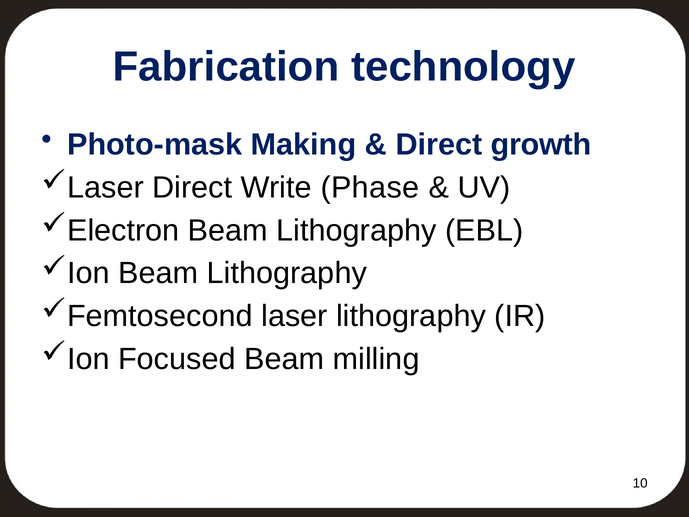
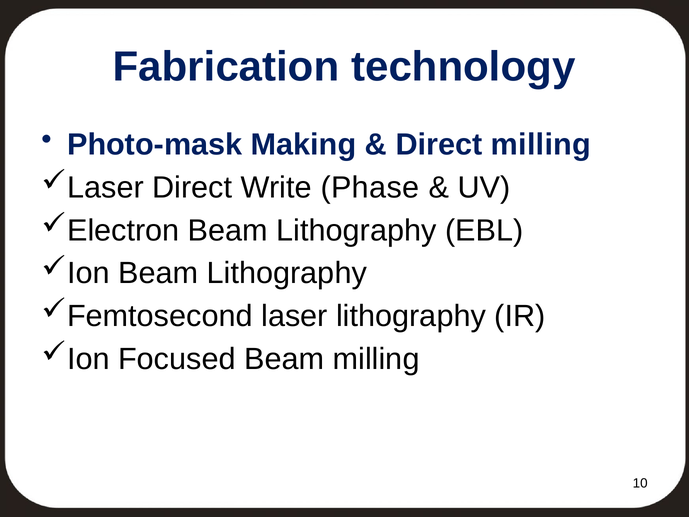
Direct growth: growth -> milling
